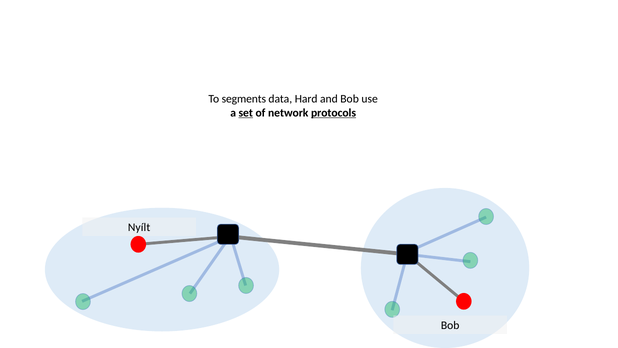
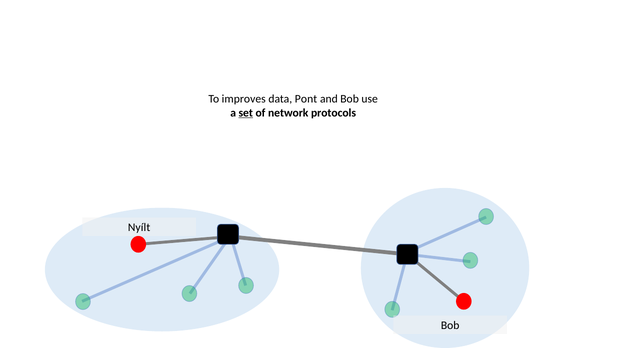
segments: segments -> improves
Hard: Hard -> Pont
protocols underline: present -> none
